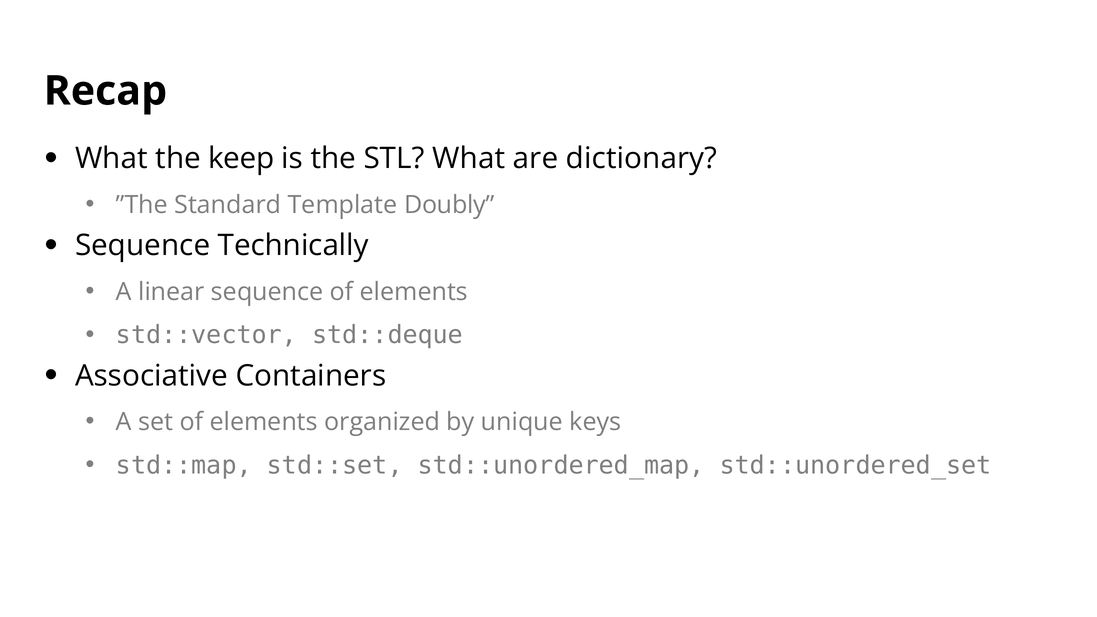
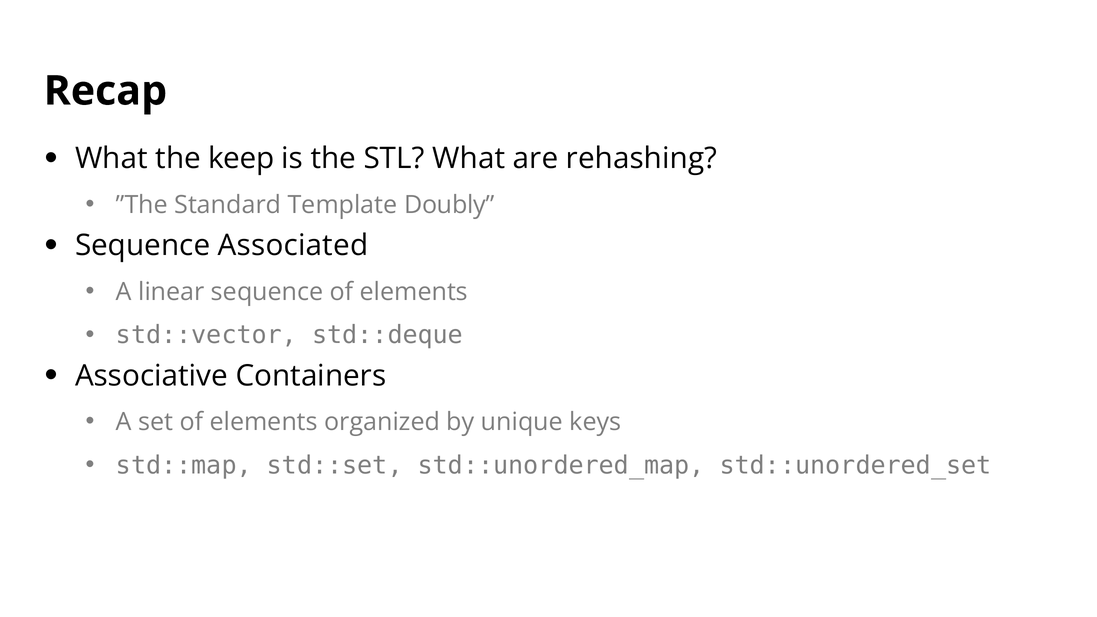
dictionary: dictionary -> rehashing
Technically: Technically -> Associated
